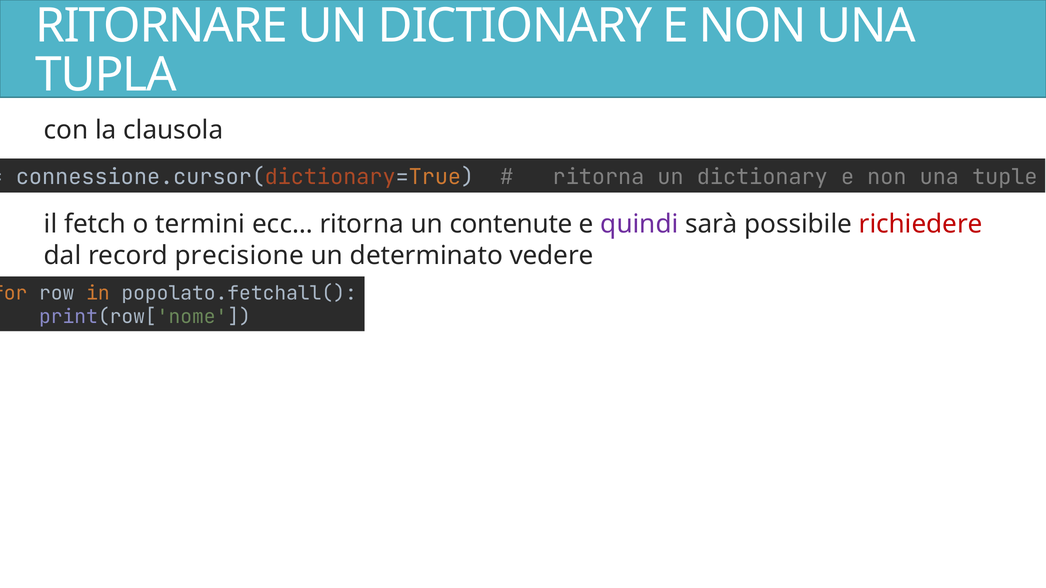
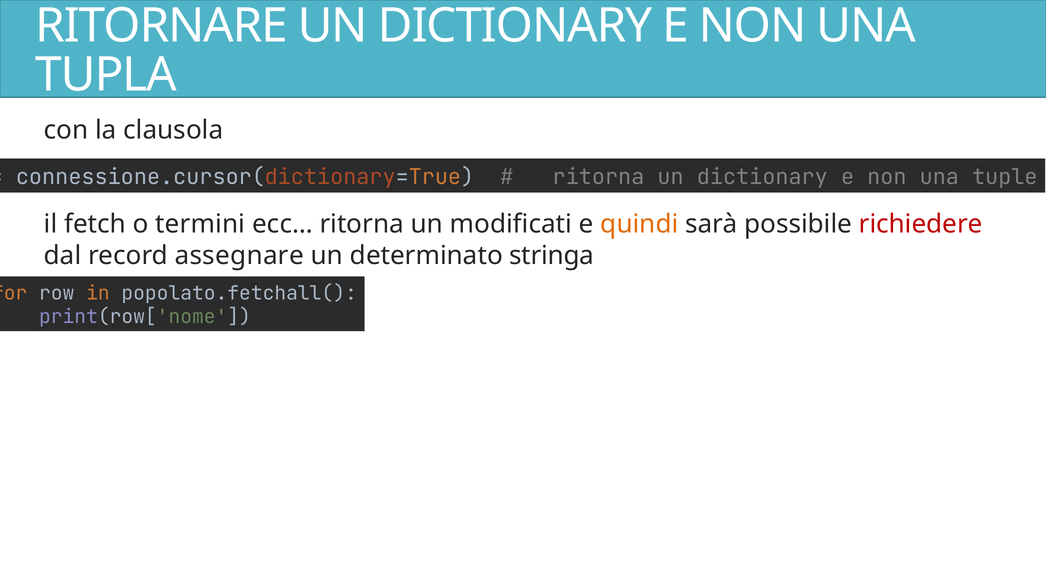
contenute: contenute -> modificati
quindi colour: purple -> orange
precisione: precisione -> assegnare
vedere: vedere -> stringa
